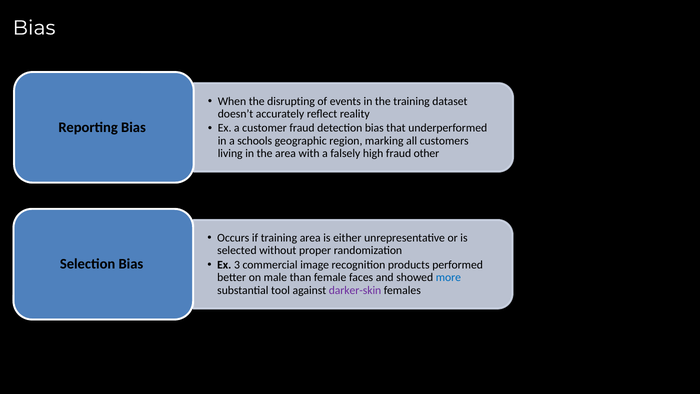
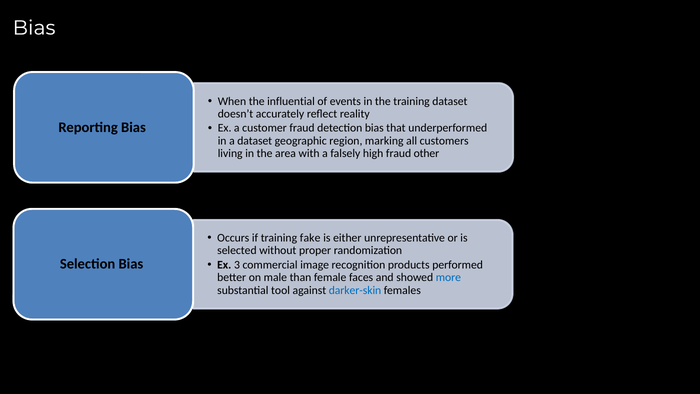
disrupting: disrupting -> influential
a schools: schools -> dataset
training area: area -> fake
darker-skin colour: purple -> blue
